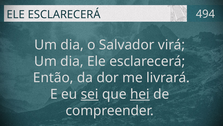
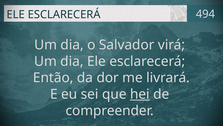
sei underline: present -> none
